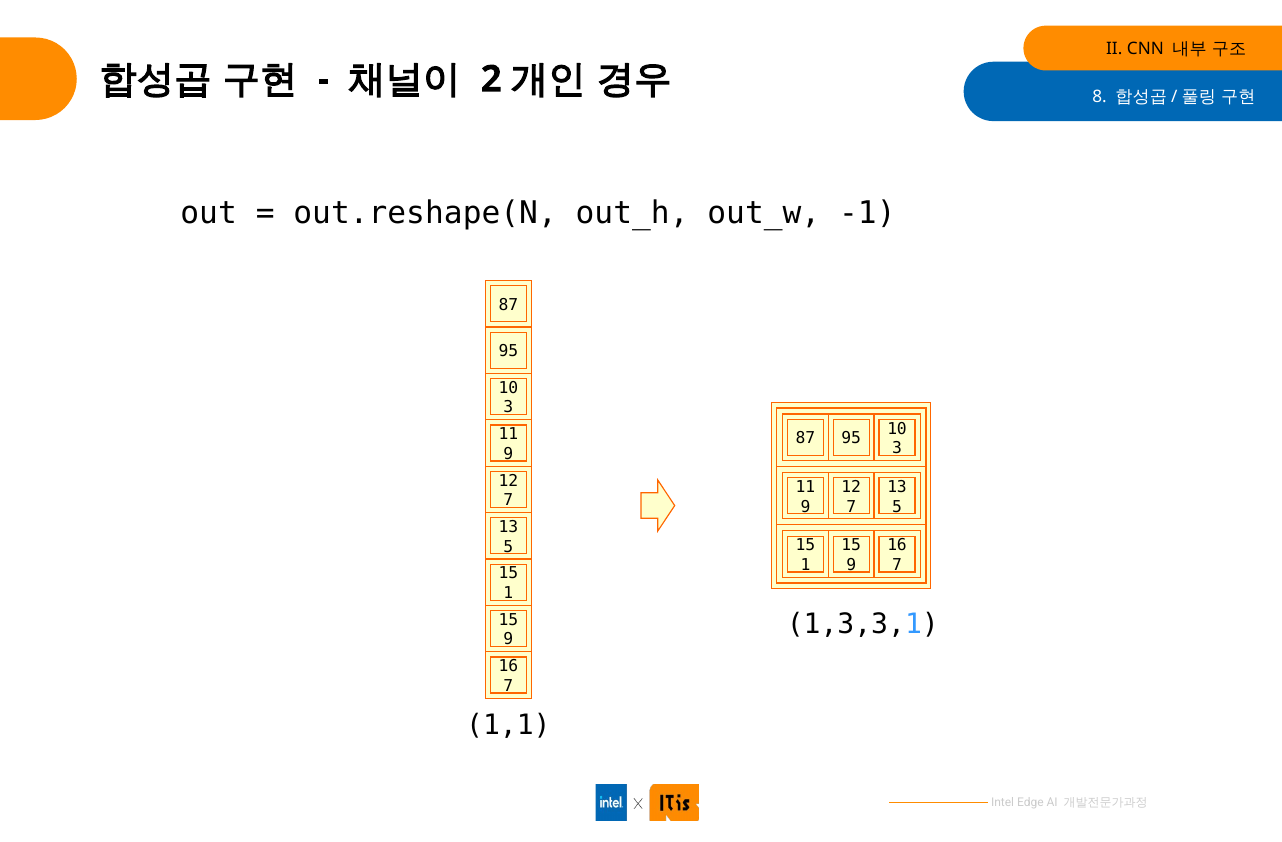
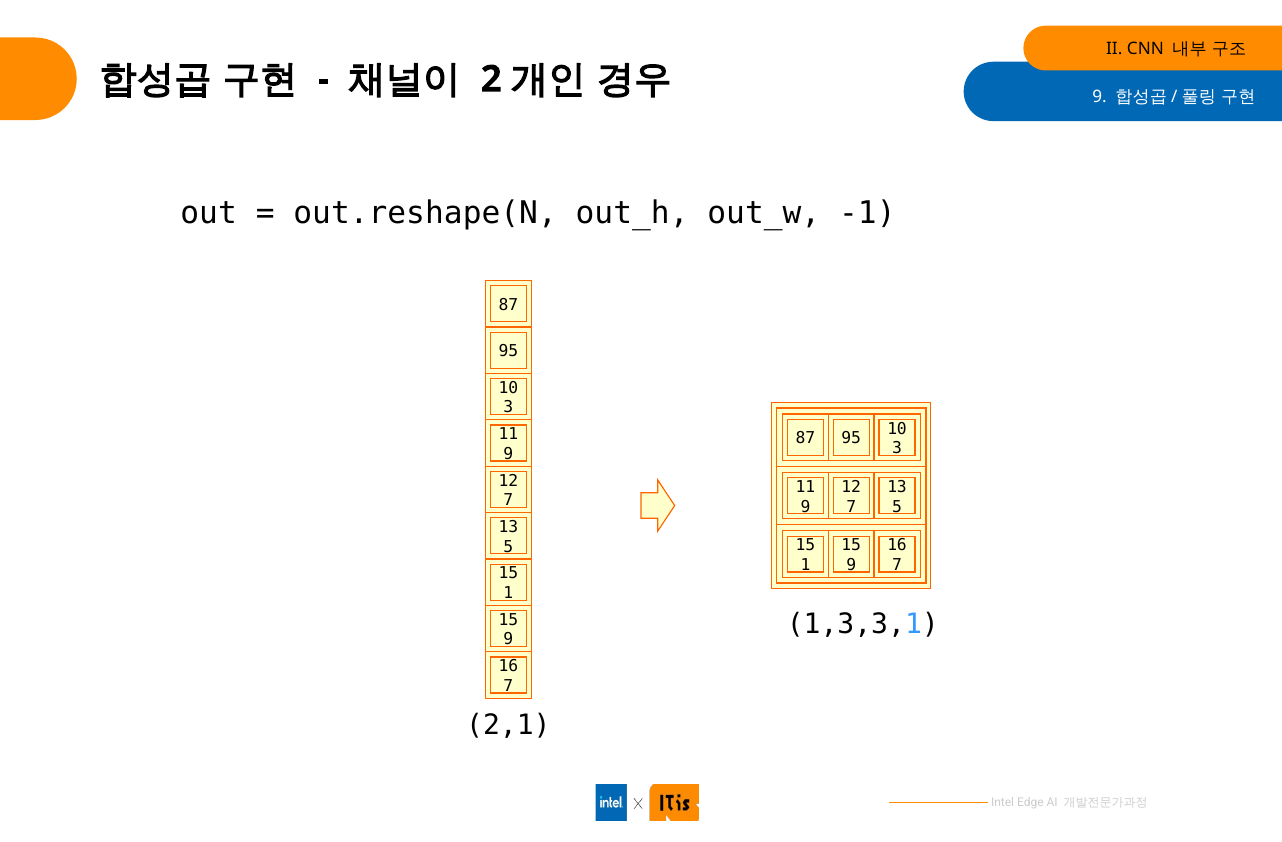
8 at (1100, 96): 8 -> 9
1,1: 1,1 -> 2,1
